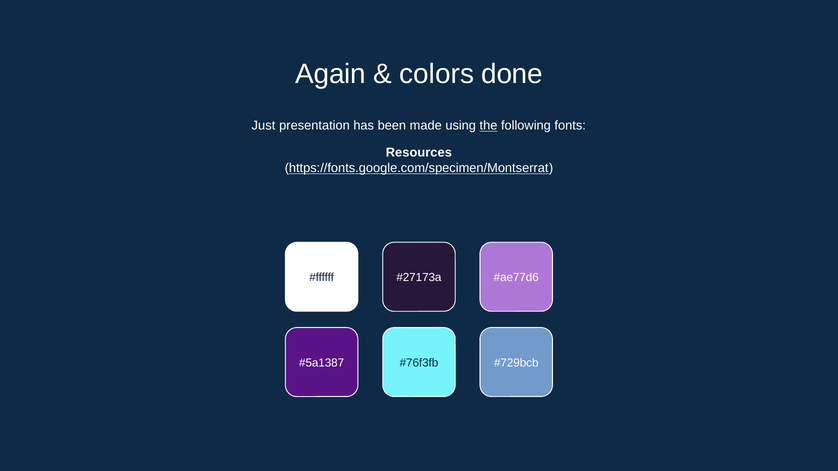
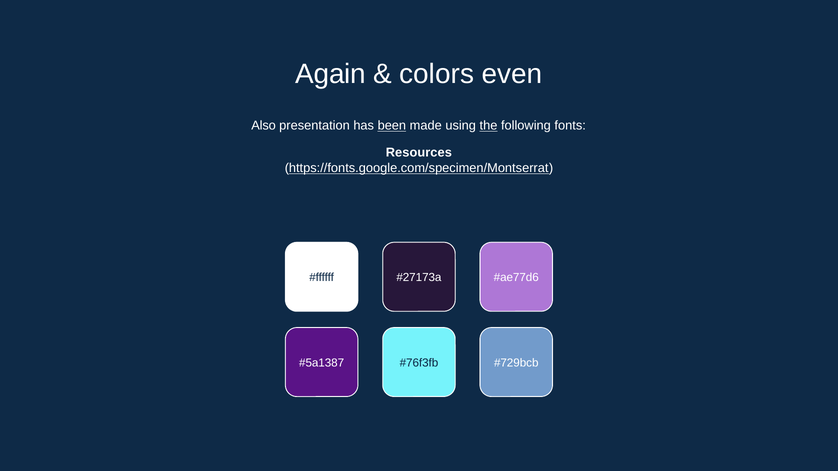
done: done -> even
Just: Just -> Also
been underline: none -> present
